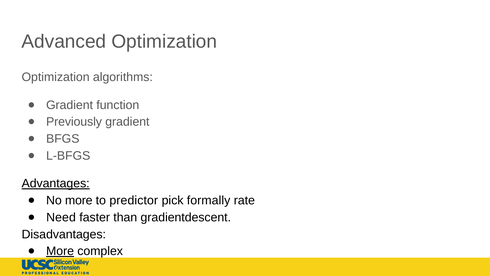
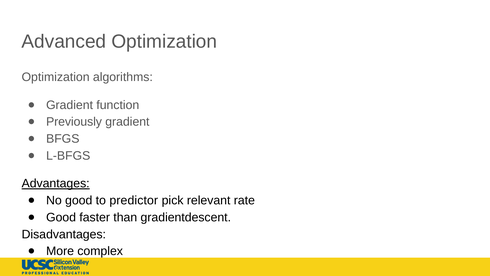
No more: more -> good
formally: formally -> relevant
Need at (61, 217): Need -> Good
More at (60, 251) underline: present -> none
